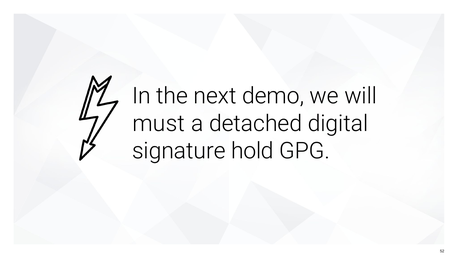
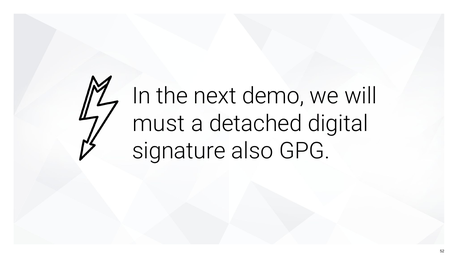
hold: hold -> also
